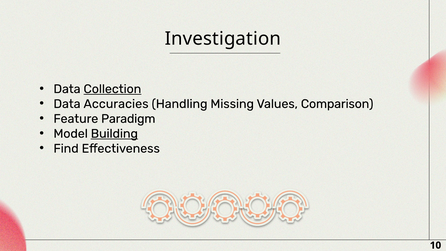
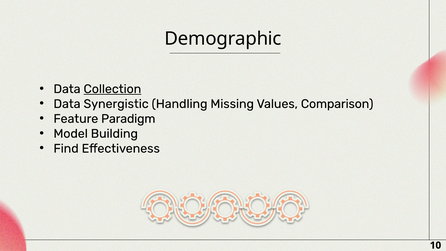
Investigation: Investigation -> Demographic
Accuracies: Accuracies -> Synergistic
Building underline: present -> none
